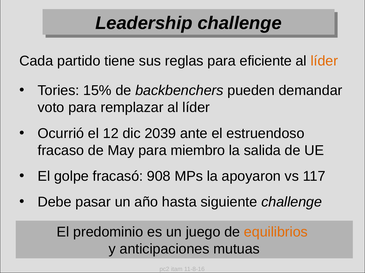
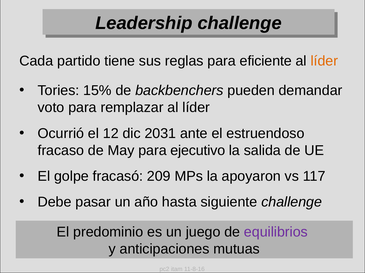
2039: 2039 -> 2031
miembro: miembro -> ejecutivo
908: 908 -> 209
equilibrios colour: orange -> purple
